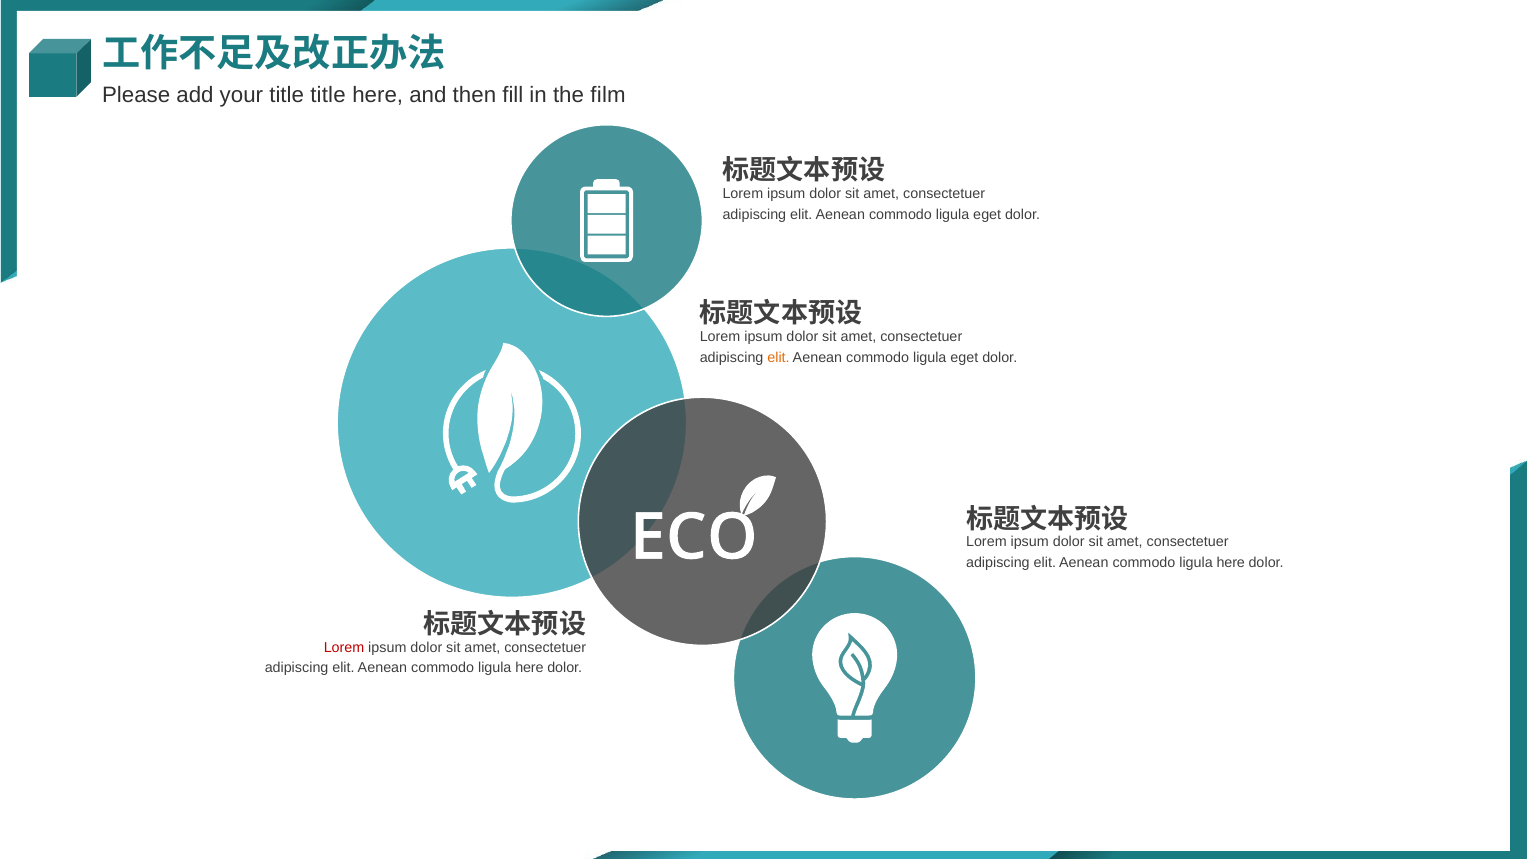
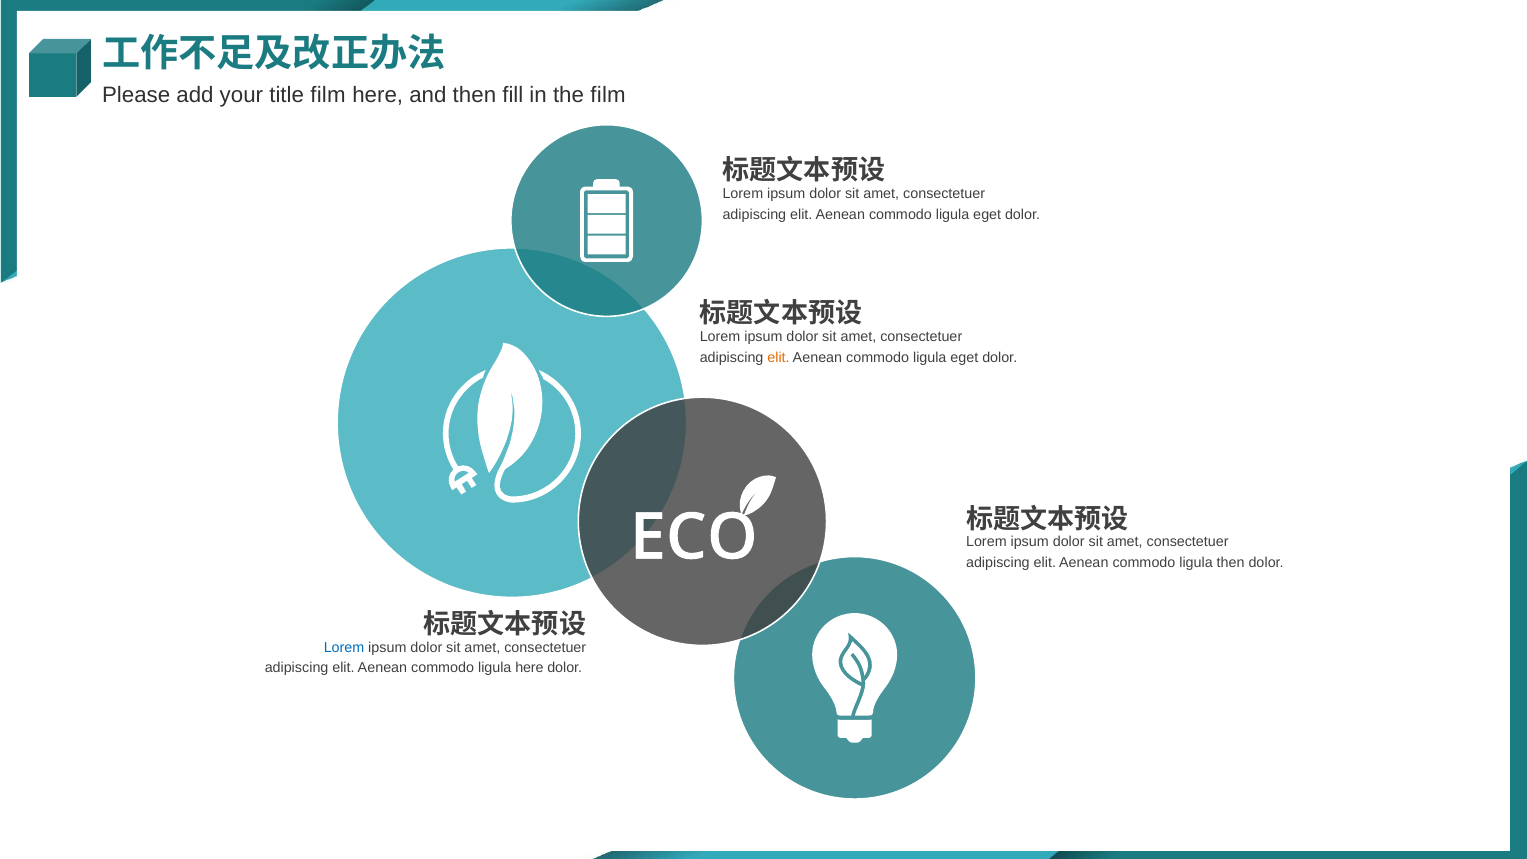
title title: title -> film
here at (1231, 563): here -> then
Lorem at (344, 647) colour: red -> blue
